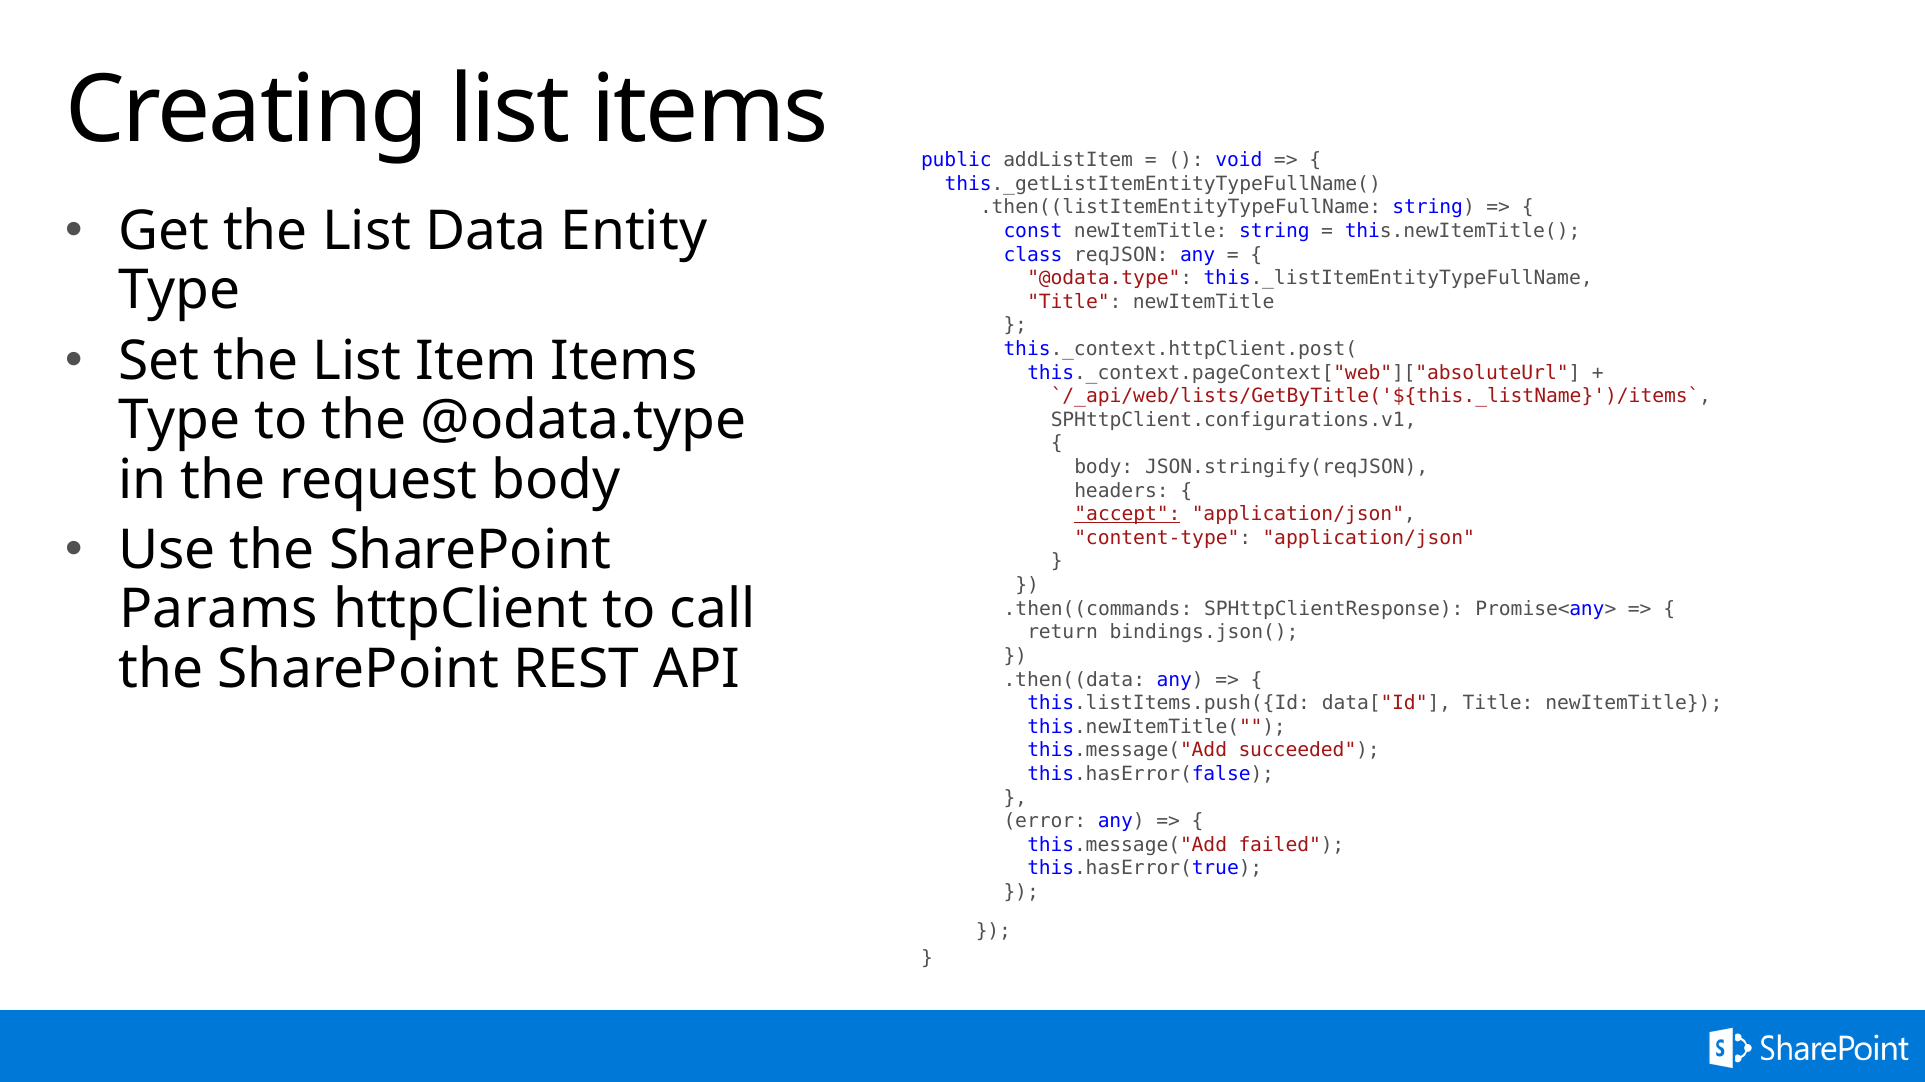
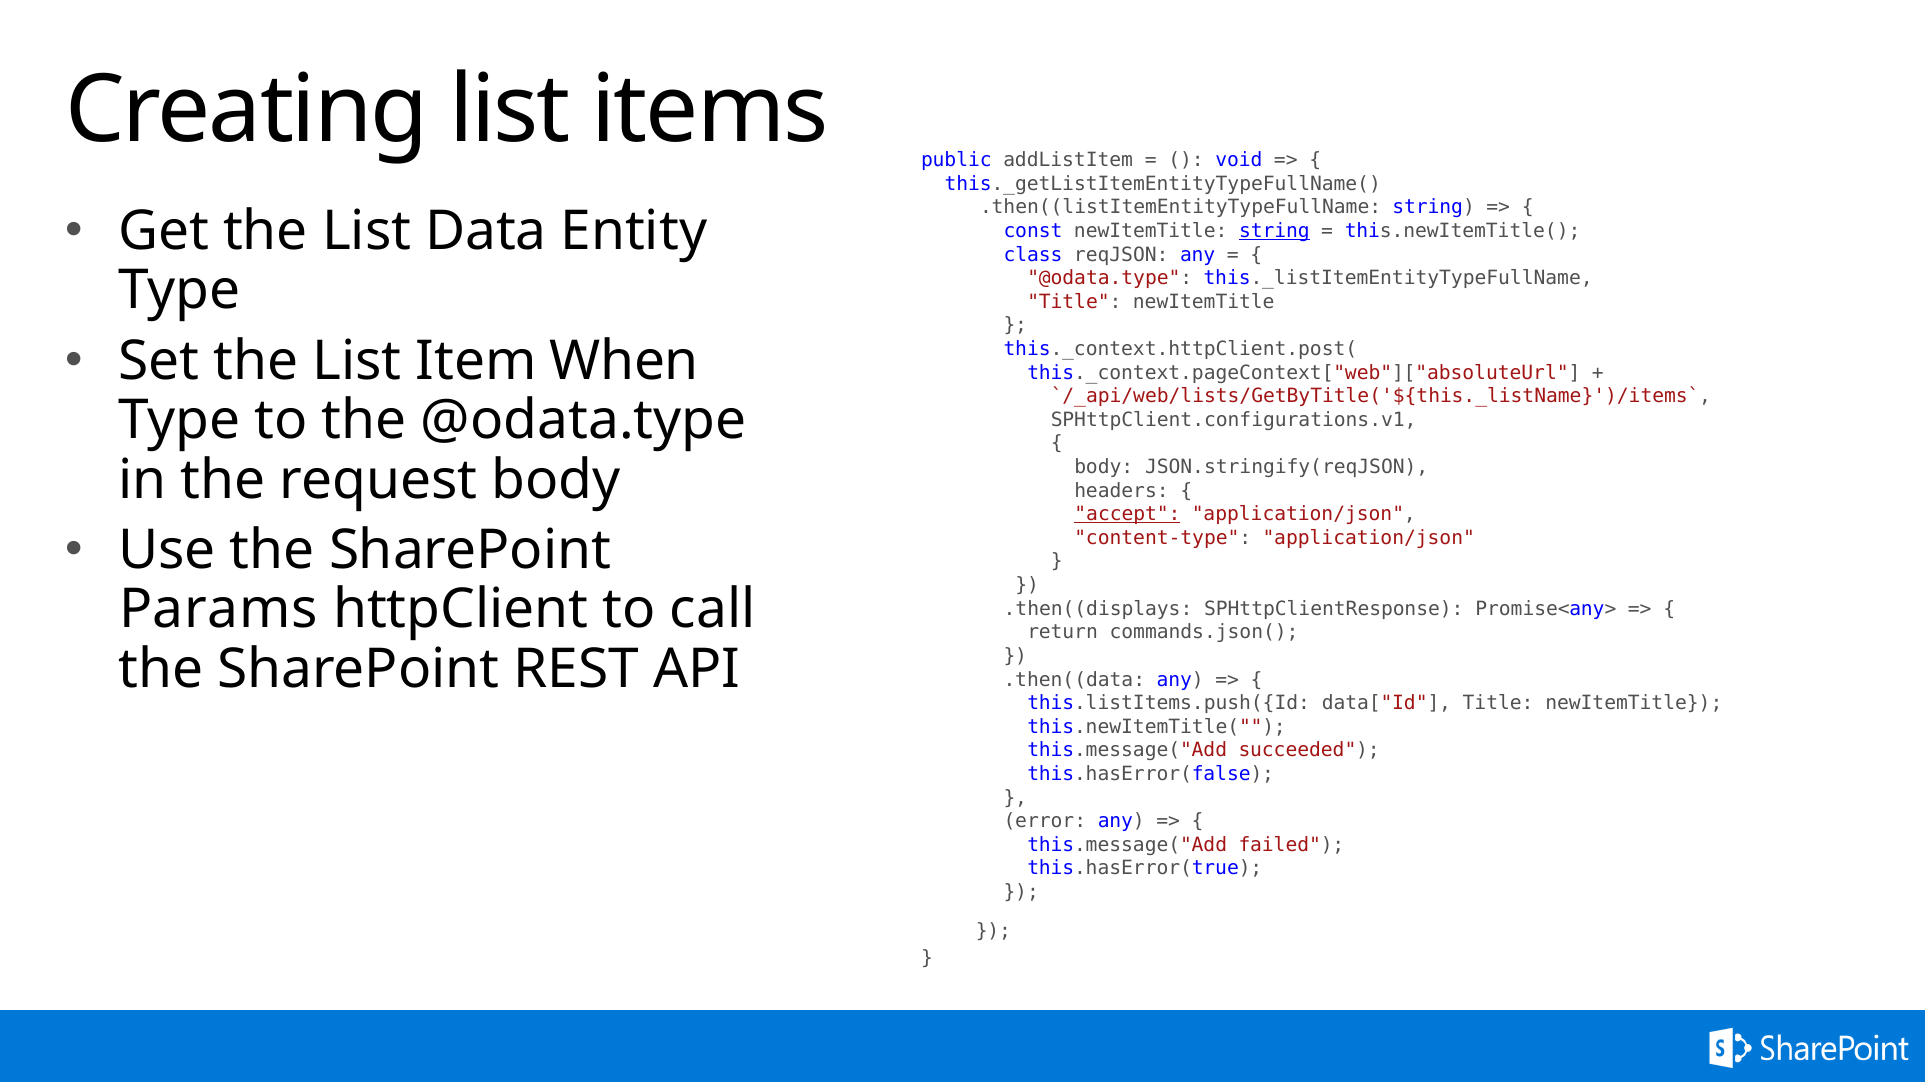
string at (1274, 231) underline: none -> present
Item Items: Items -> When
.then((commands: .then((commands -> .then((displays
bindings.json(: bindings.json( -> commands.json(
